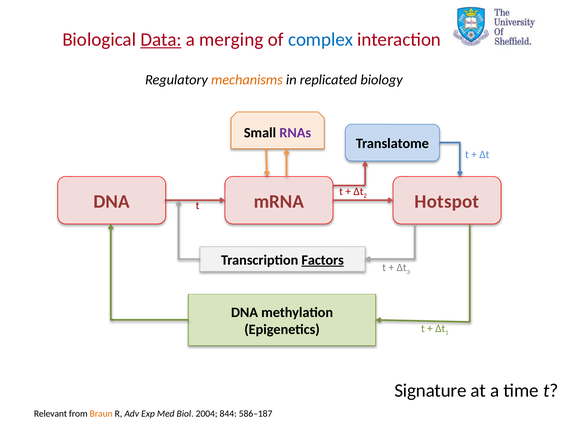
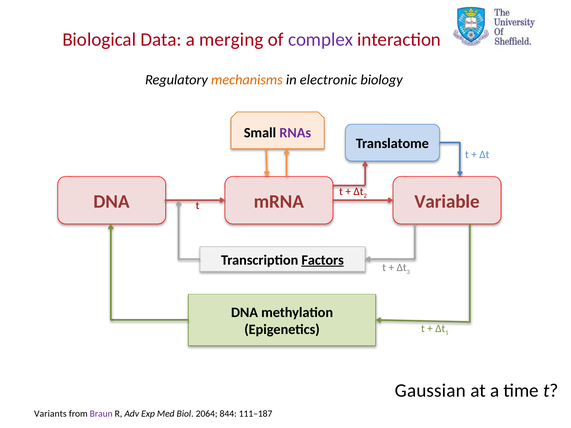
Data underline: present -> none
complex colour: blue -> purple
replicated: replicated -> electronic
Hotspot: Hotspot -> Variable
Signature: Signature -> Gaussian
Relevant: Relevant -> Variants
Braun colour: orange -> purple
2004: 2004 -> 2064
586–187: 586–187 -> 111–187
